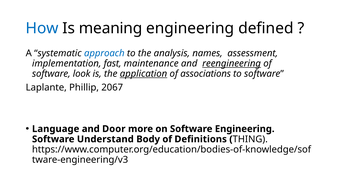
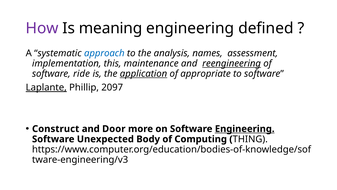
How colour: blue -> purple
fast: fast -> this
look: look -> ride
associations: associations -> appropriate
Laplante underline: none -> present
2067: 2067 -> 2097
Language: Language -> Construct
Engineering at (245, 129) underline: none -> present
Understand: Understand -> Unexpected
Definitions: Definitions -> Computing
